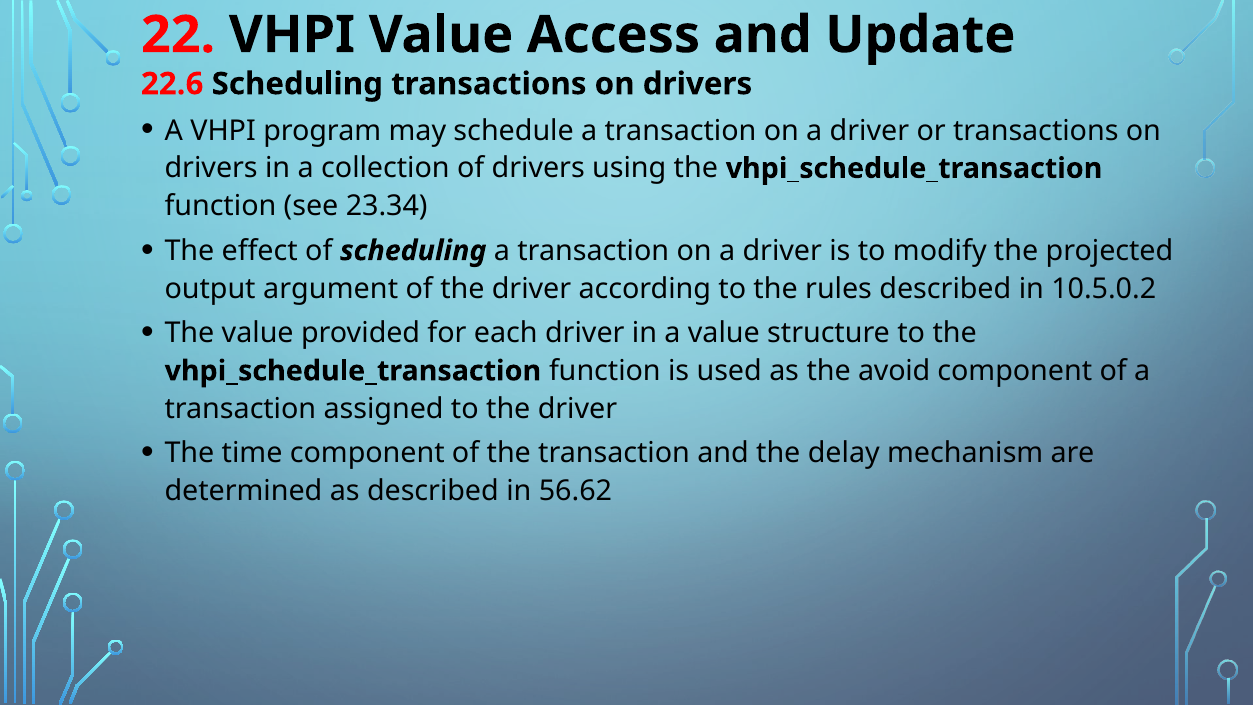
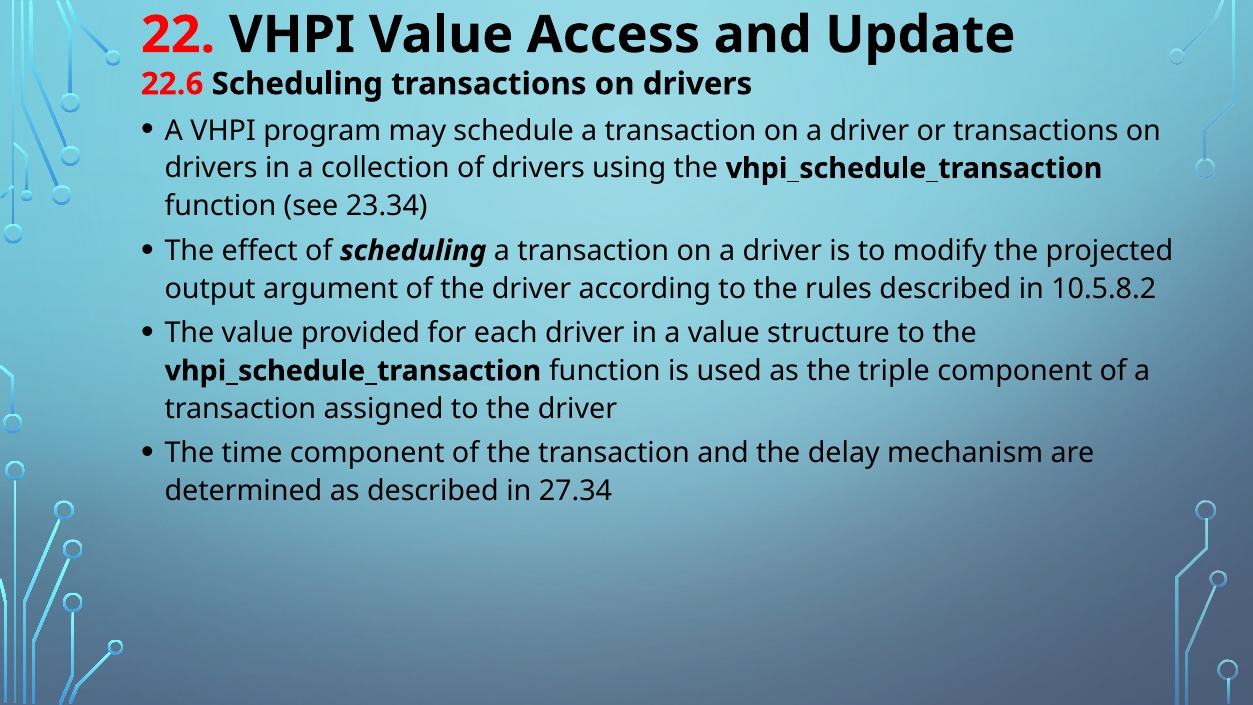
10.5.0.2: 10.5.0.2 -> 10.5.8.2
avoid: avoid -> triple
56.62: 56.62 -> 27.34
